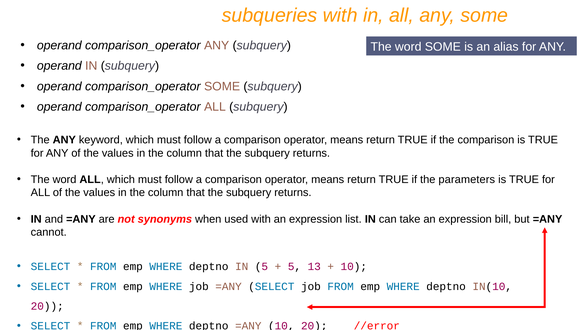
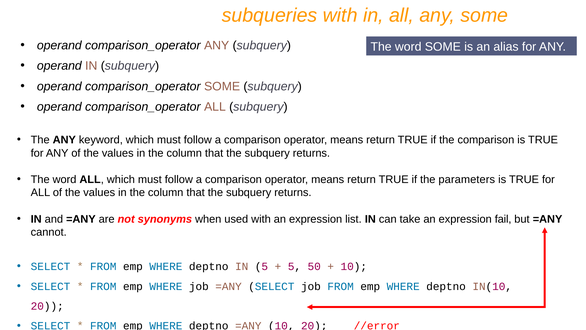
bill: bill -> fail
13: 13 -> 50
